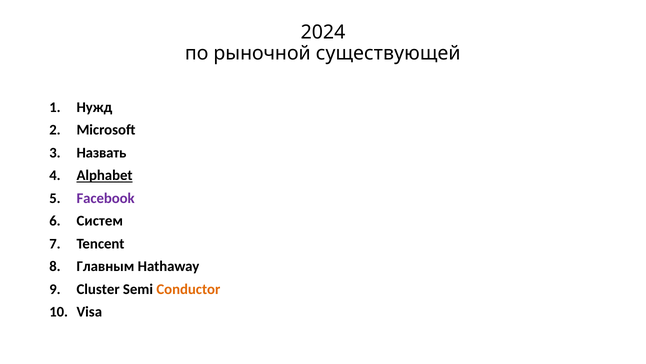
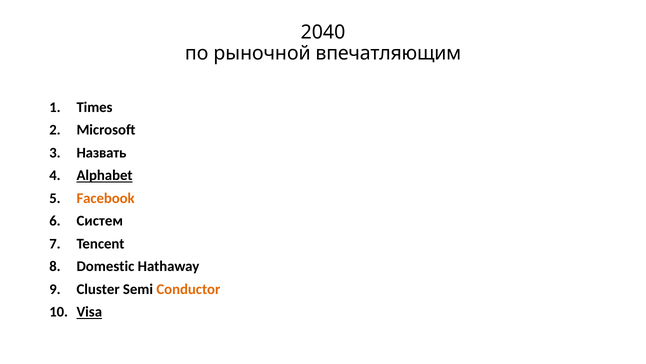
2024: 2024 -> 2040
существующей: существующей -> впечатляющим
Нужд: Нужд -> Times
Facebook colour: purple -> orange
Главным: Главным -> Domestic
Visa underline: none -> present
